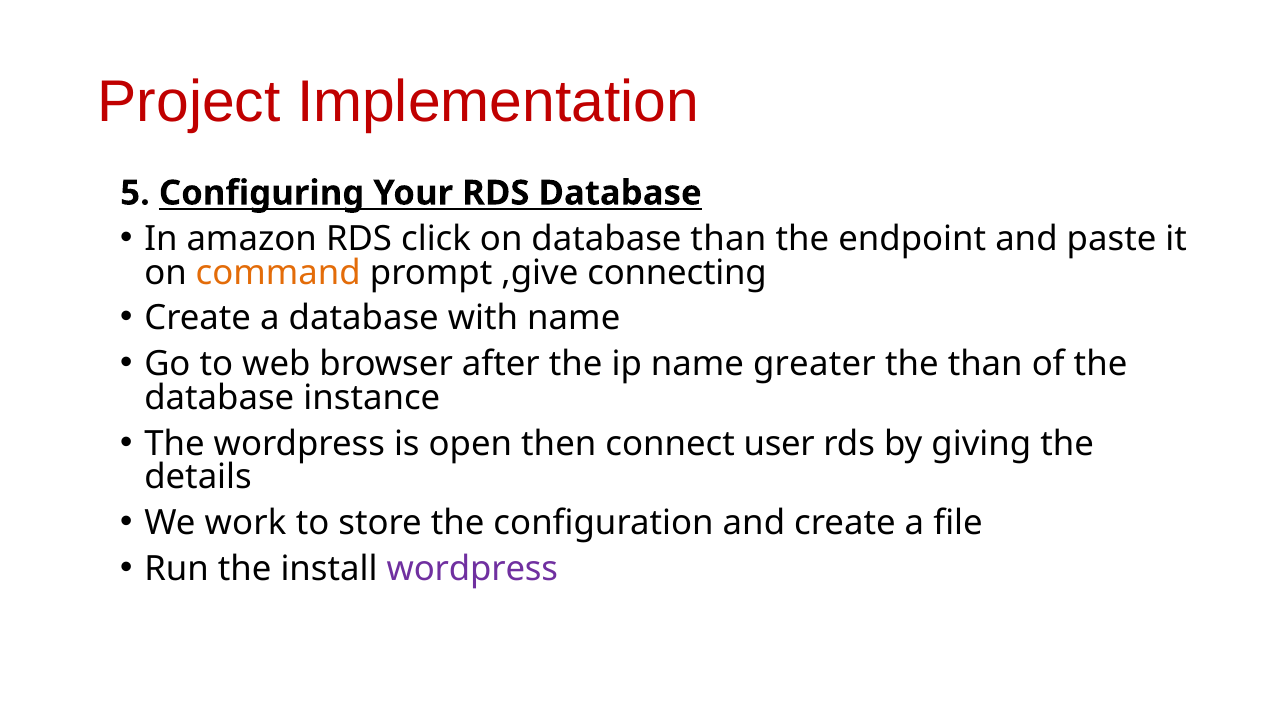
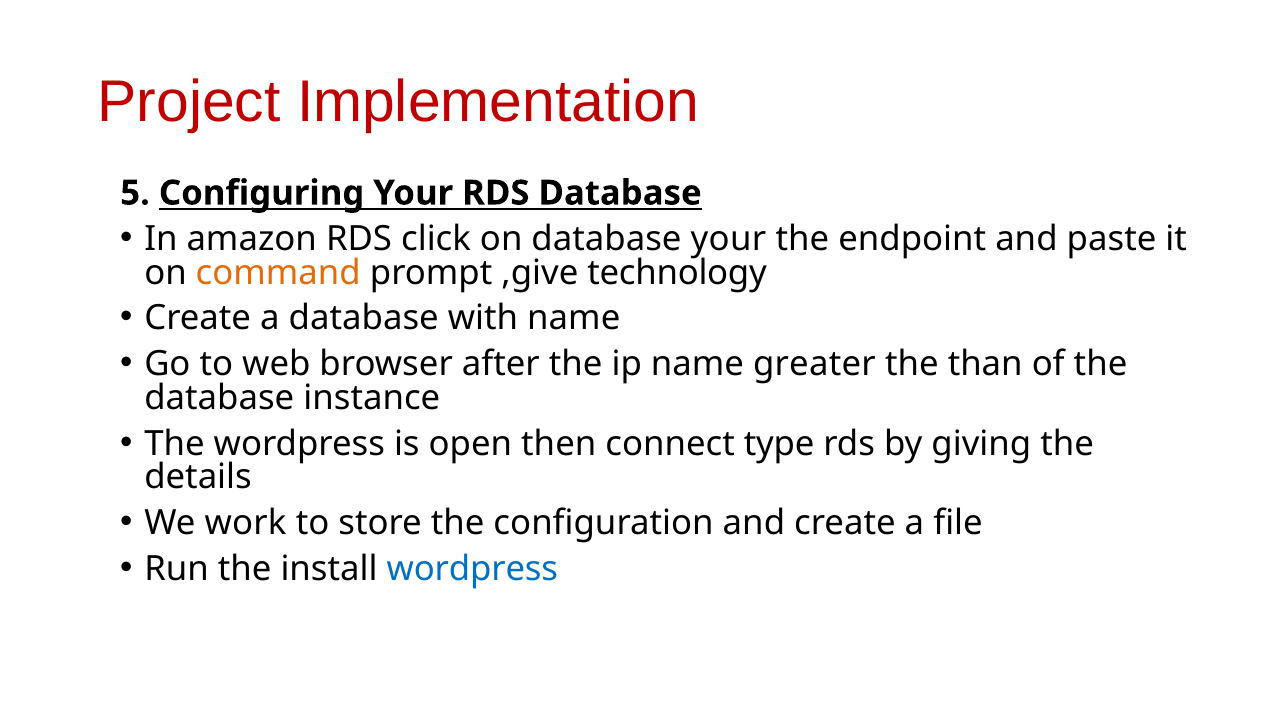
database than: than -> your
connecting: connecting -> technology
user: user -> type
wordpress at (472, 569) colour: purple -> blue
